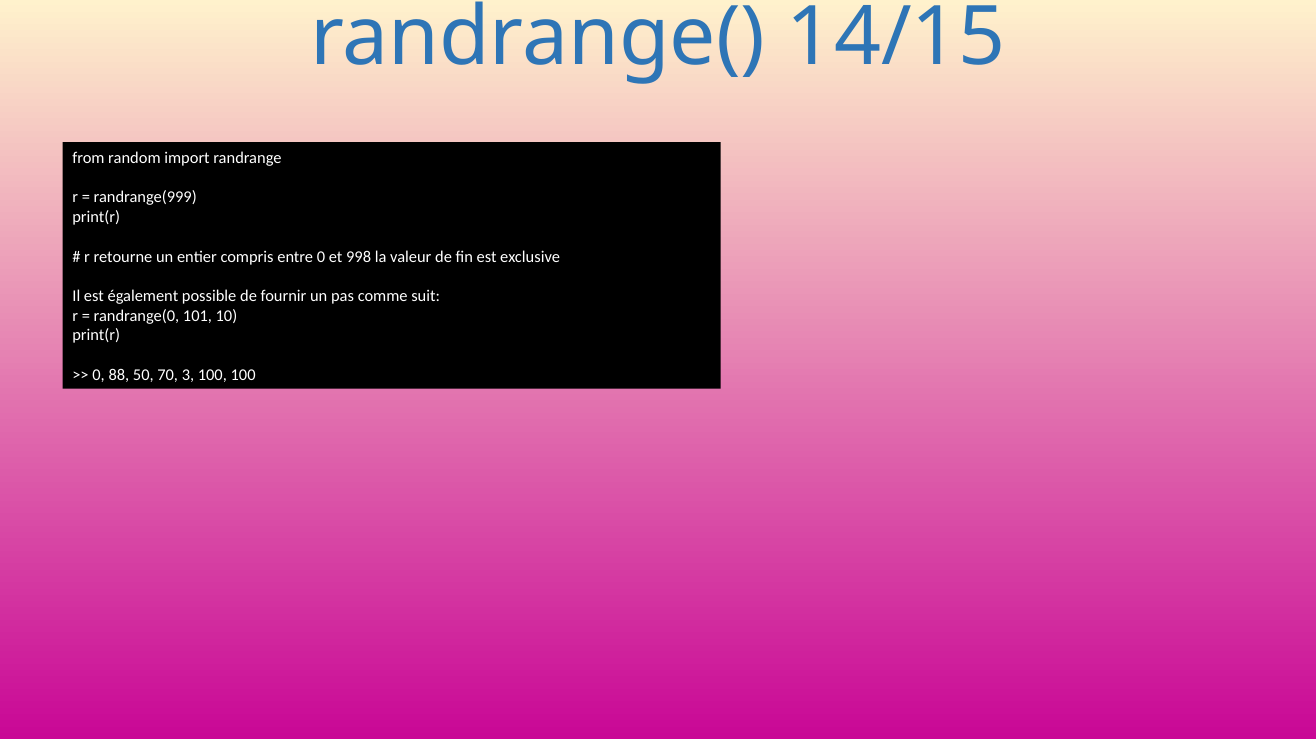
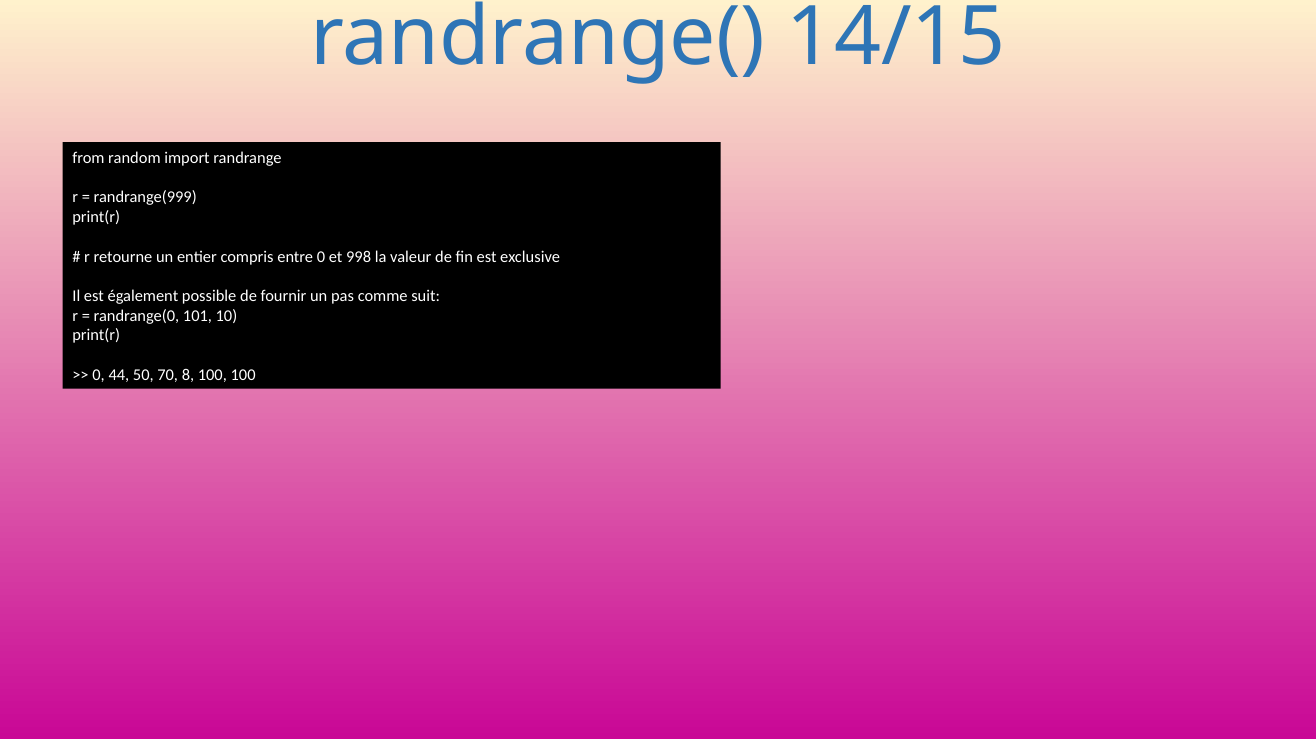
88: 88 -> 44
3: 3 -> 8
